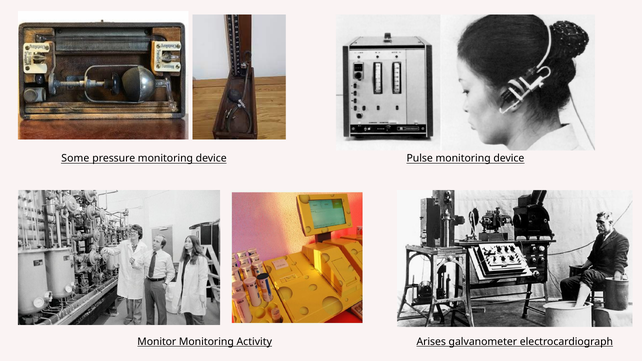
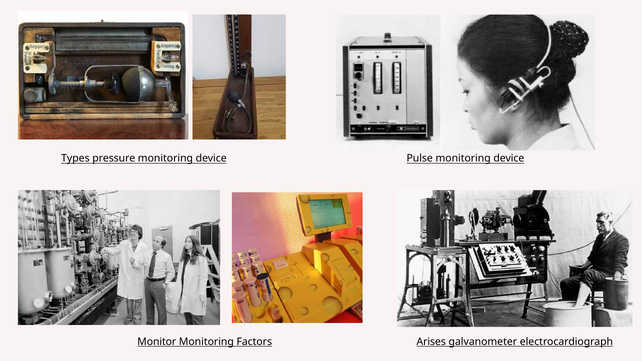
Some: Some -> Types
Activity: Activity -> Factors
